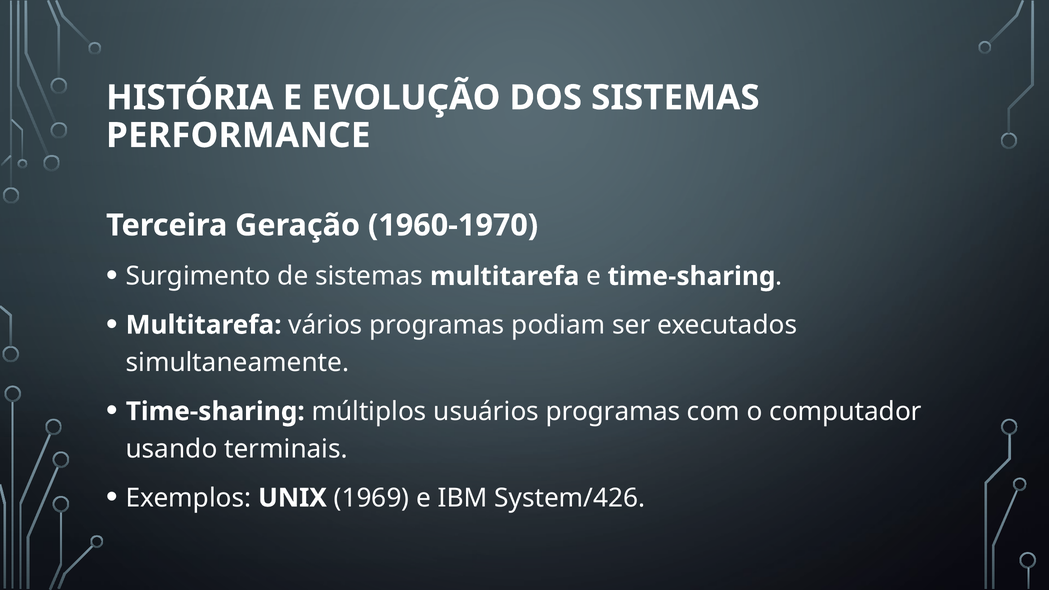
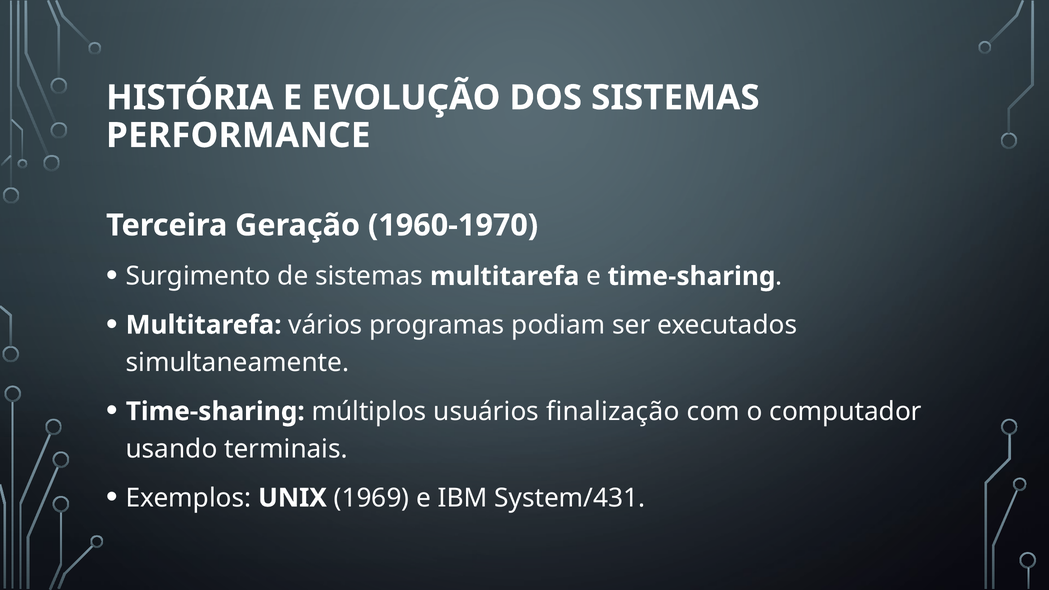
usuários programas: programas -> finalização
System/426: System/426 -> System/431
